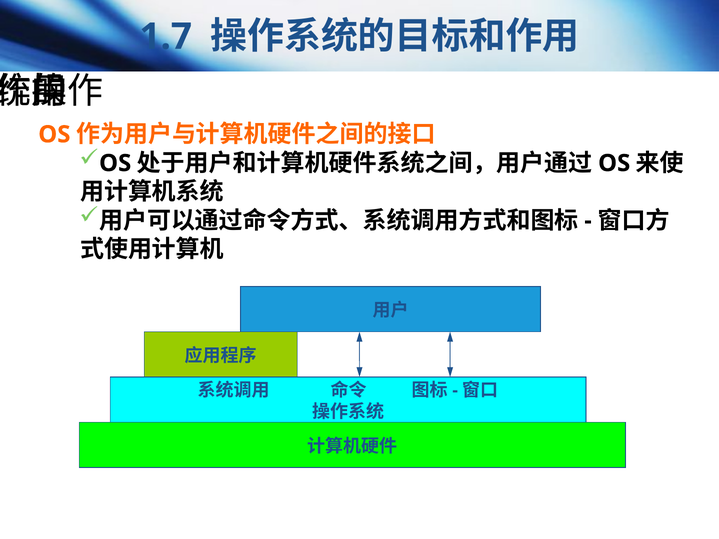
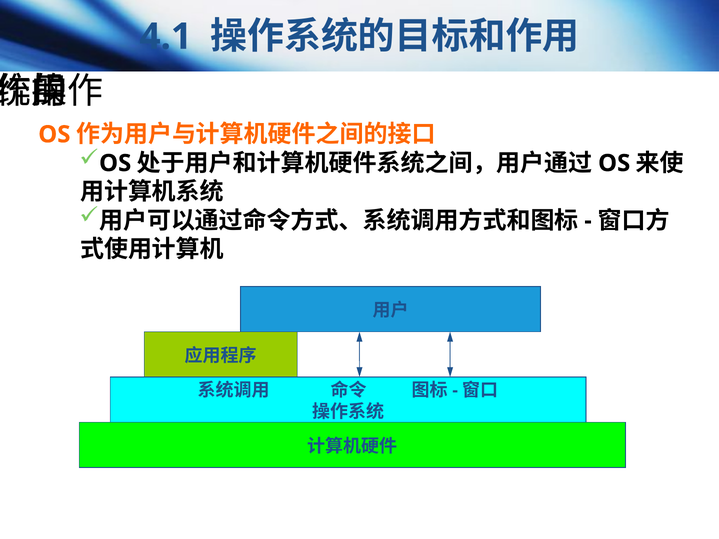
1.7: 1.7 -> 4.1
